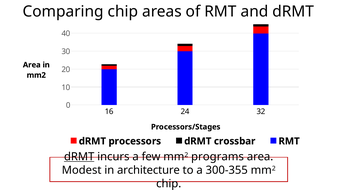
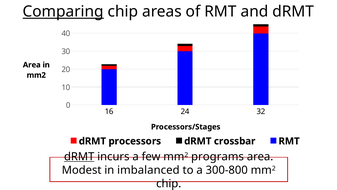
Comparing underline: none -> present
architecture: architecture -> imbalanced
300-355: 300-355 -> 300-800
